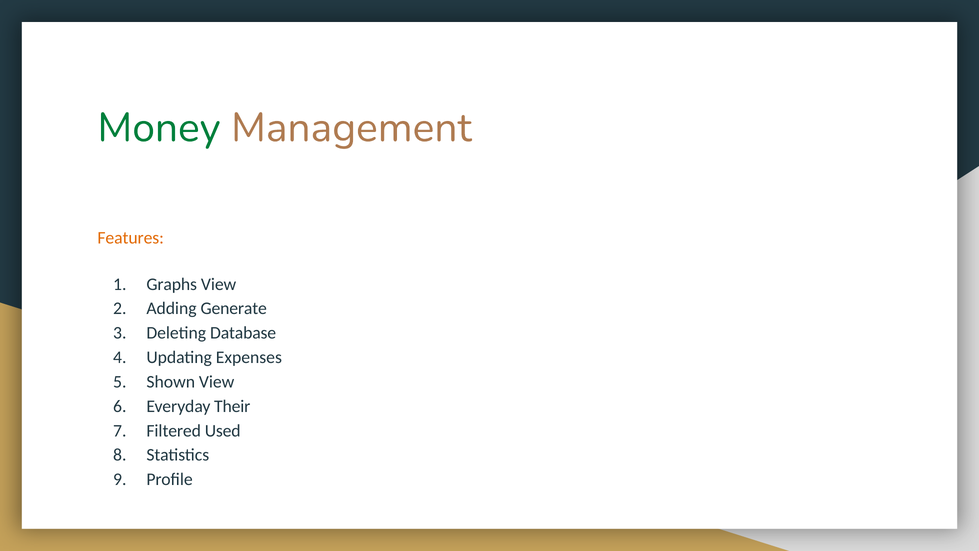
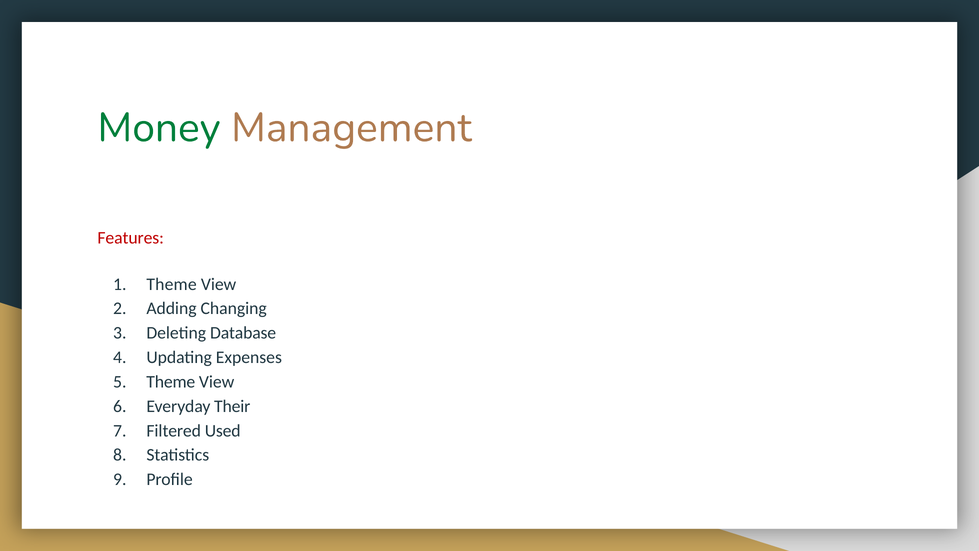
Features colour: orange -> red
Graphs at (172, 284): Graphs -> Theme
Generate: Generate -> Changing
Shown at (171, 382): Shown -> Theme
